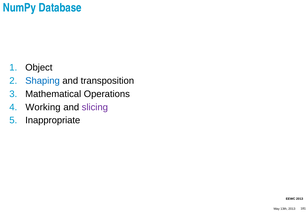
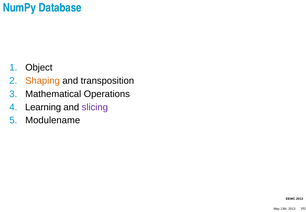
Shaping colour: blue -> orange
Working: Working -> Learning
Inappropriate: Inappropriate -> Modulename
